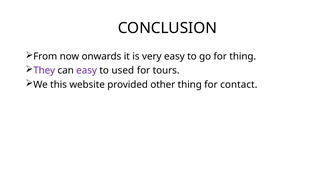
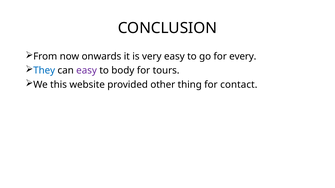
for thing: thing -> every
They colour: purple -> blue
used: used -> body
